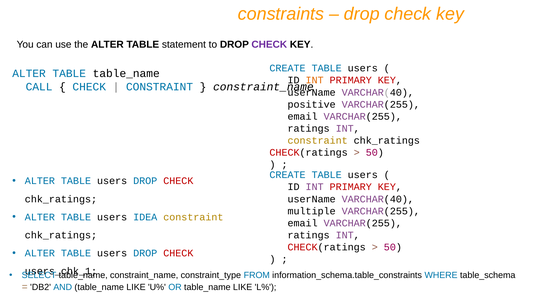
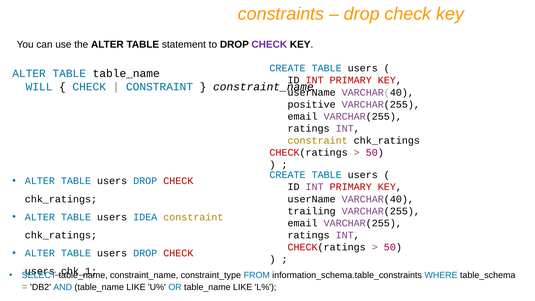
INT at (315, 80) colour: orange -> red
CALL: CALL -> WILL
multiple: multiple -> trailing
